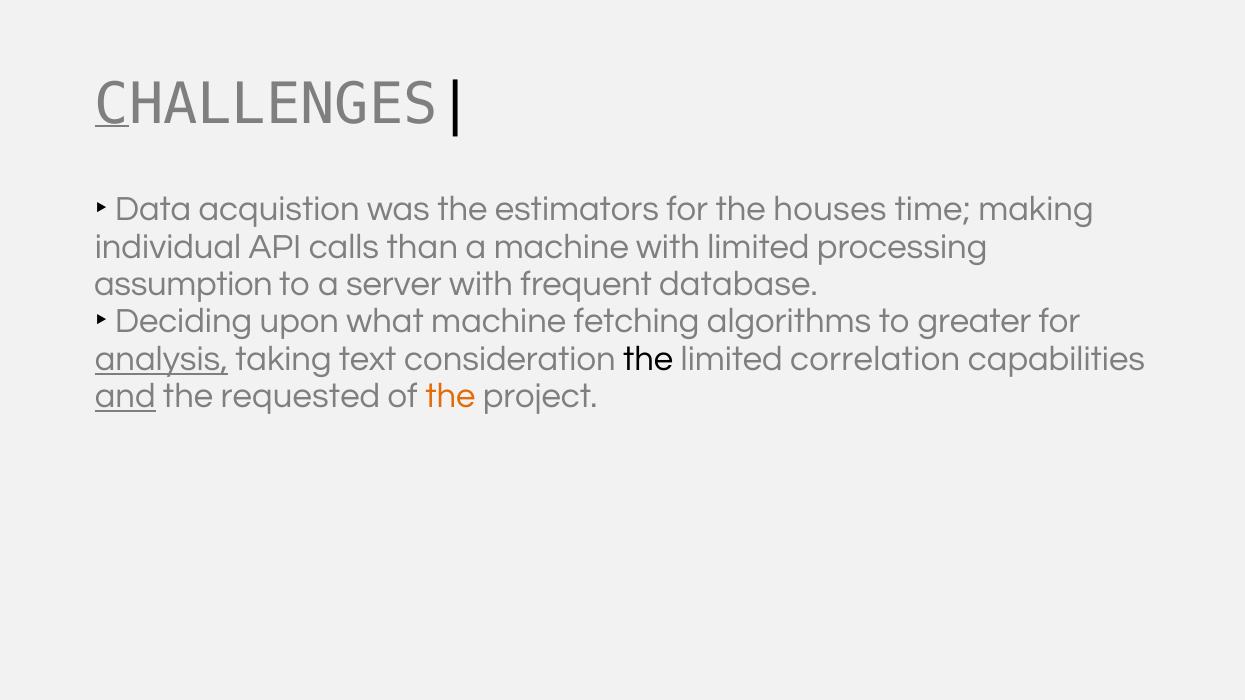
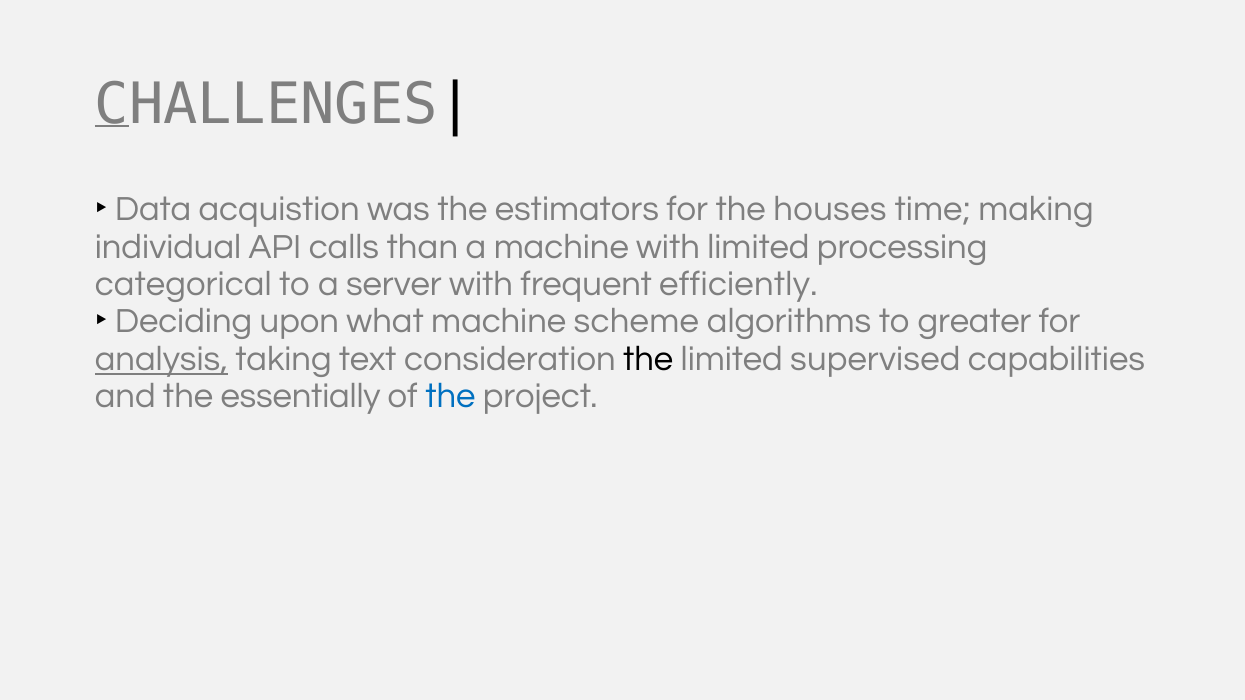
assumption: assumption -> categorical
database: database -> efficiently
fetching: fetching -> scheme
correlation: correlation -> supervised
and underline: present -> none
requested: requested -> essentially
the at (450, 396) colour: orange -> blue
